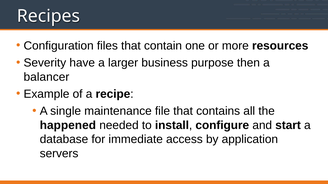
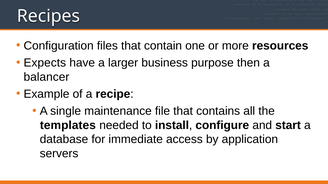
Severity: Severity -> Expects
happened: happened -> templates
